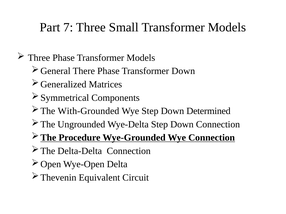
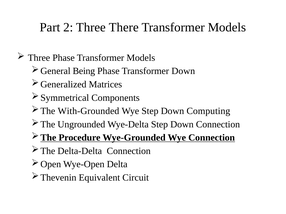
7: 7 -> 2
Small: Small -> There
There: There -> Being
Determined: Determined -> Computing
